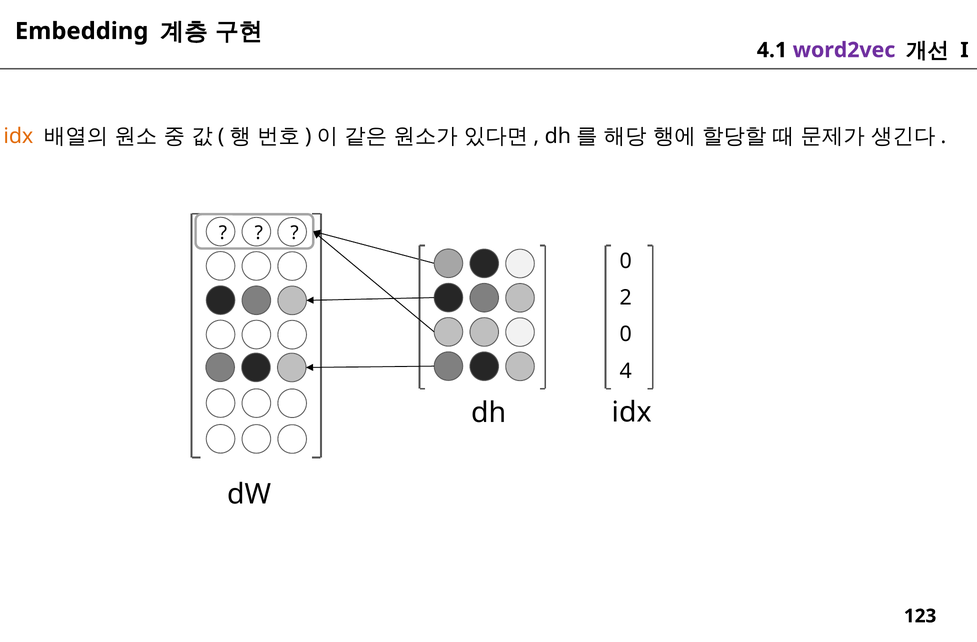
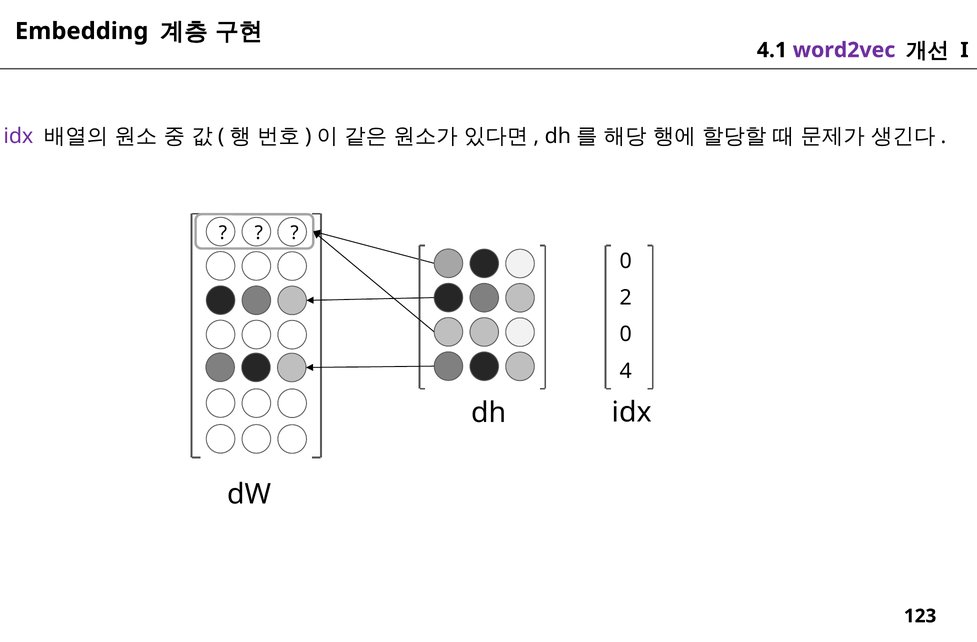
idx at (18, 136) colour: orange -> purple
